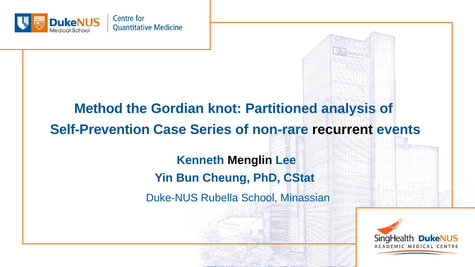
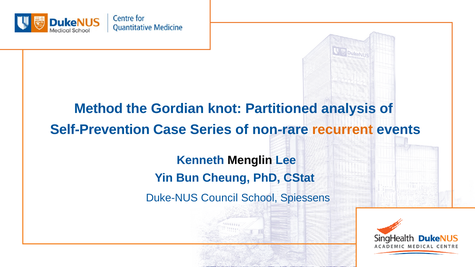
recurrent colour: black -> orange
Rubella: Rubella -> Council
Minassian: Minassian -> Spiessens
